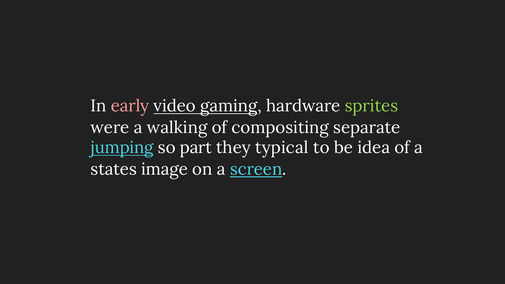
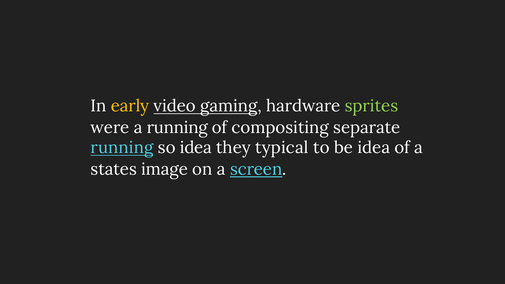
early colour: pink -> yellow
a walking: walking -> running
jumping at (122, 148): jumping -> running
so part: part -> idea
